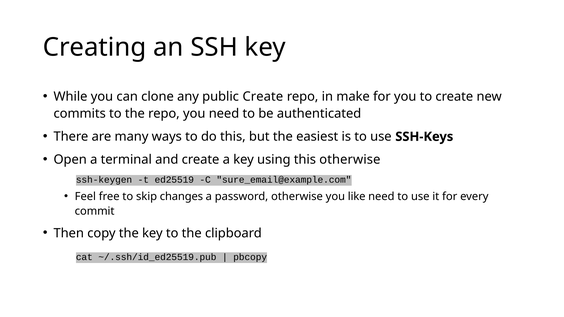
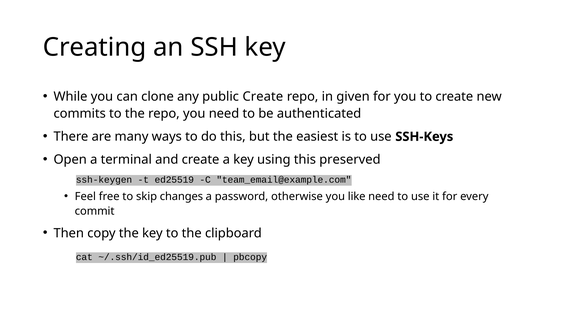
make: make -> given
this otherwise: otherwise -> preserved
sure_email@example.com: sure_email@example.com -> team_email@example.com
